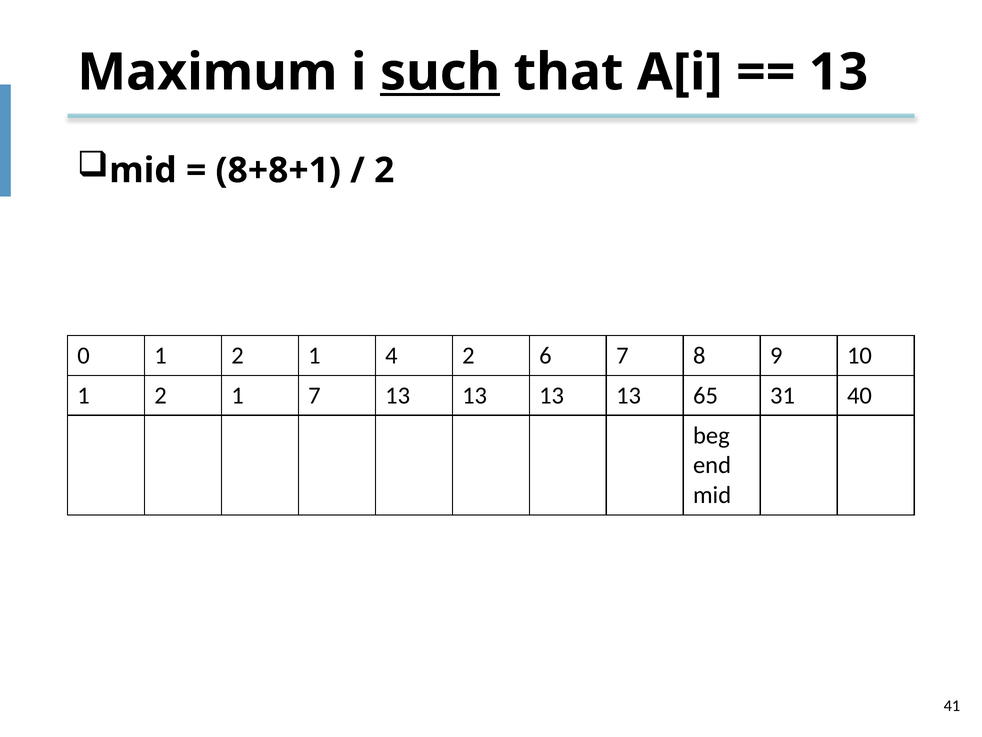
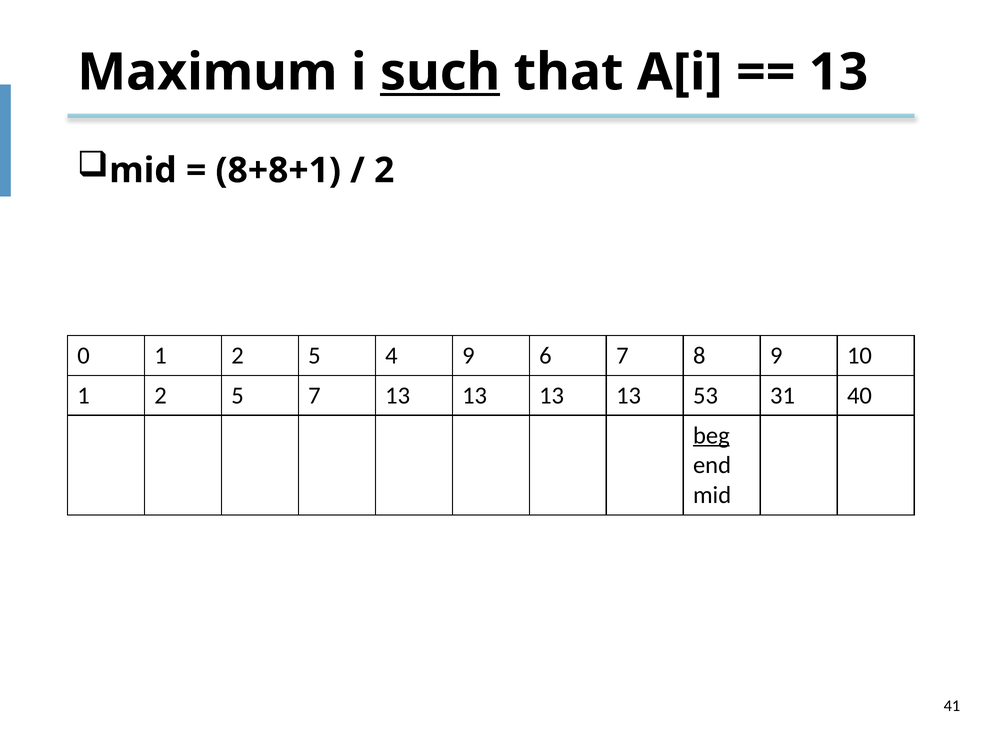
0 1 2 1: 1 -> 5
4 2: 2 -> 9
1 at (237, 395): 1 -> 5
65: 65 -> 53
beg underline: none -> present
